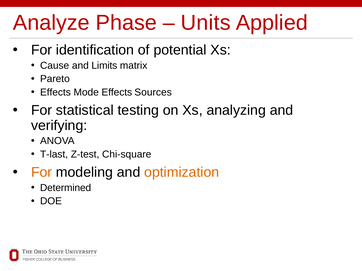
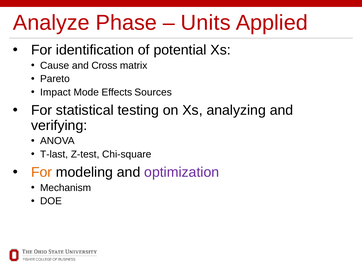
Limits: Limits -> Cross
Effects at (55, 92): Effects -> Impact
optimization colour: orange -> purple
Determined: Determined -> Mechanism
